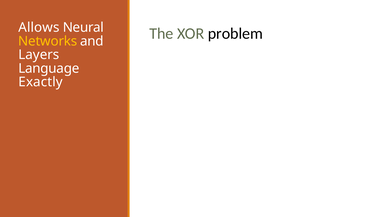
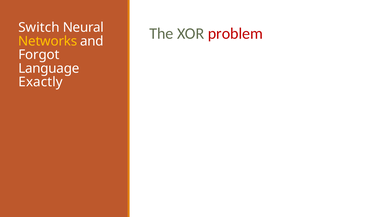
Allows: Allows -> Switch
problem colour: black -> red
Layers: Layers -> Forgot
